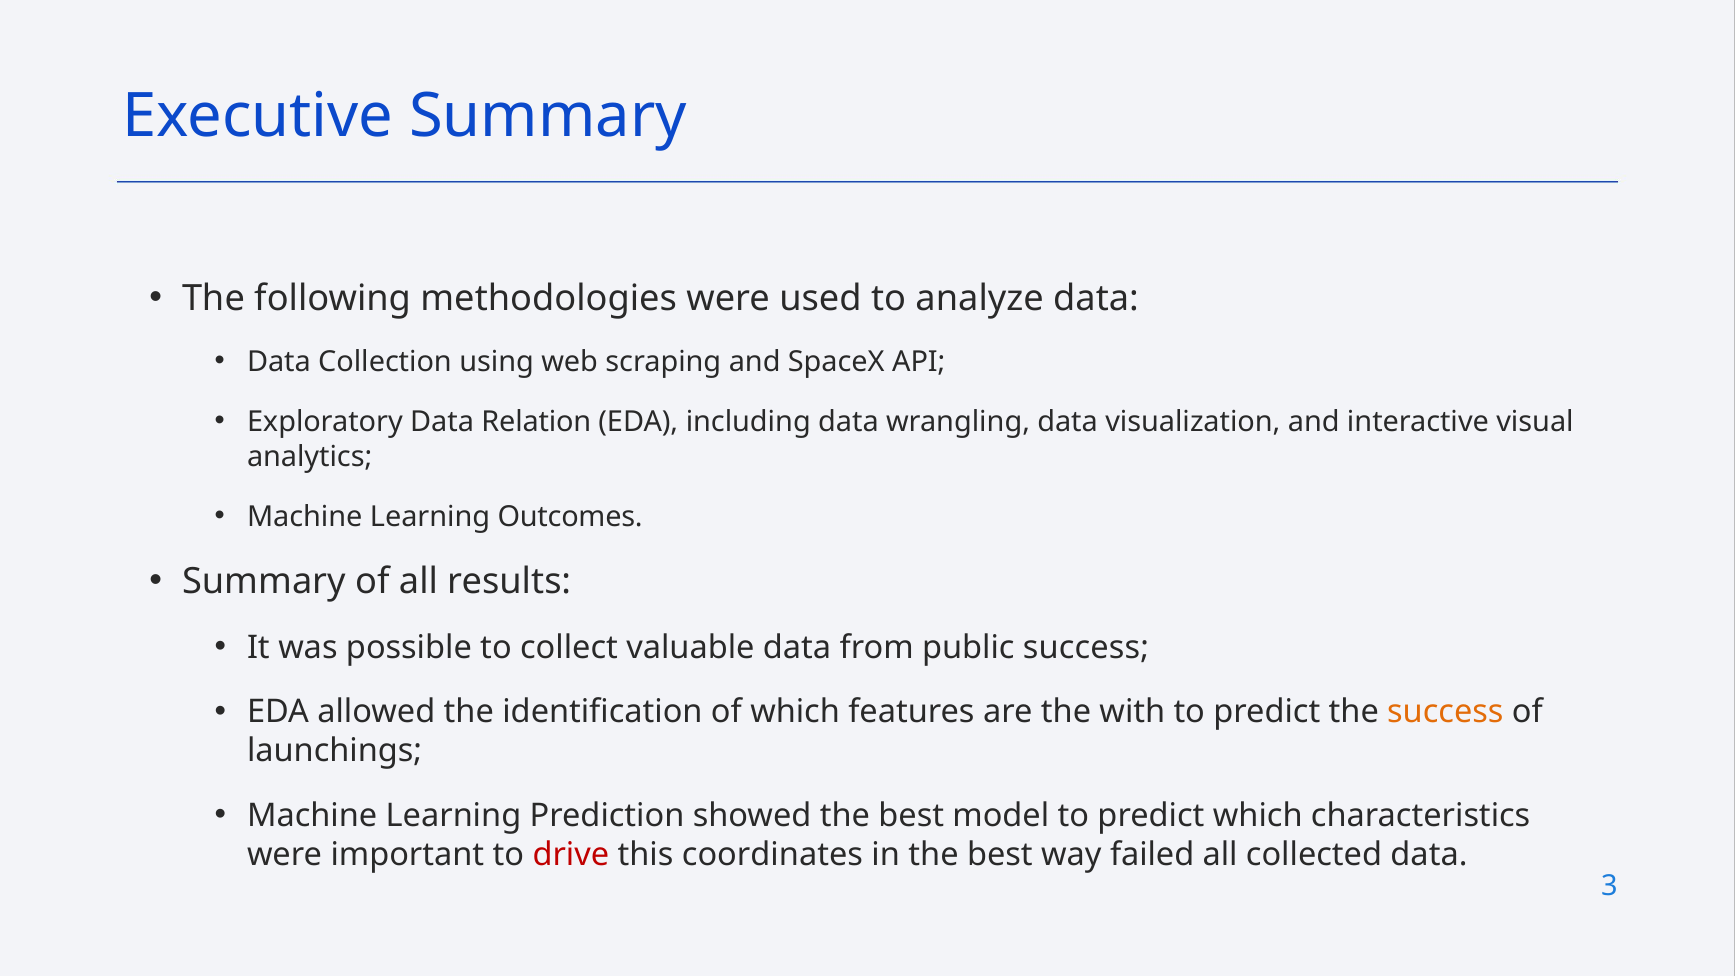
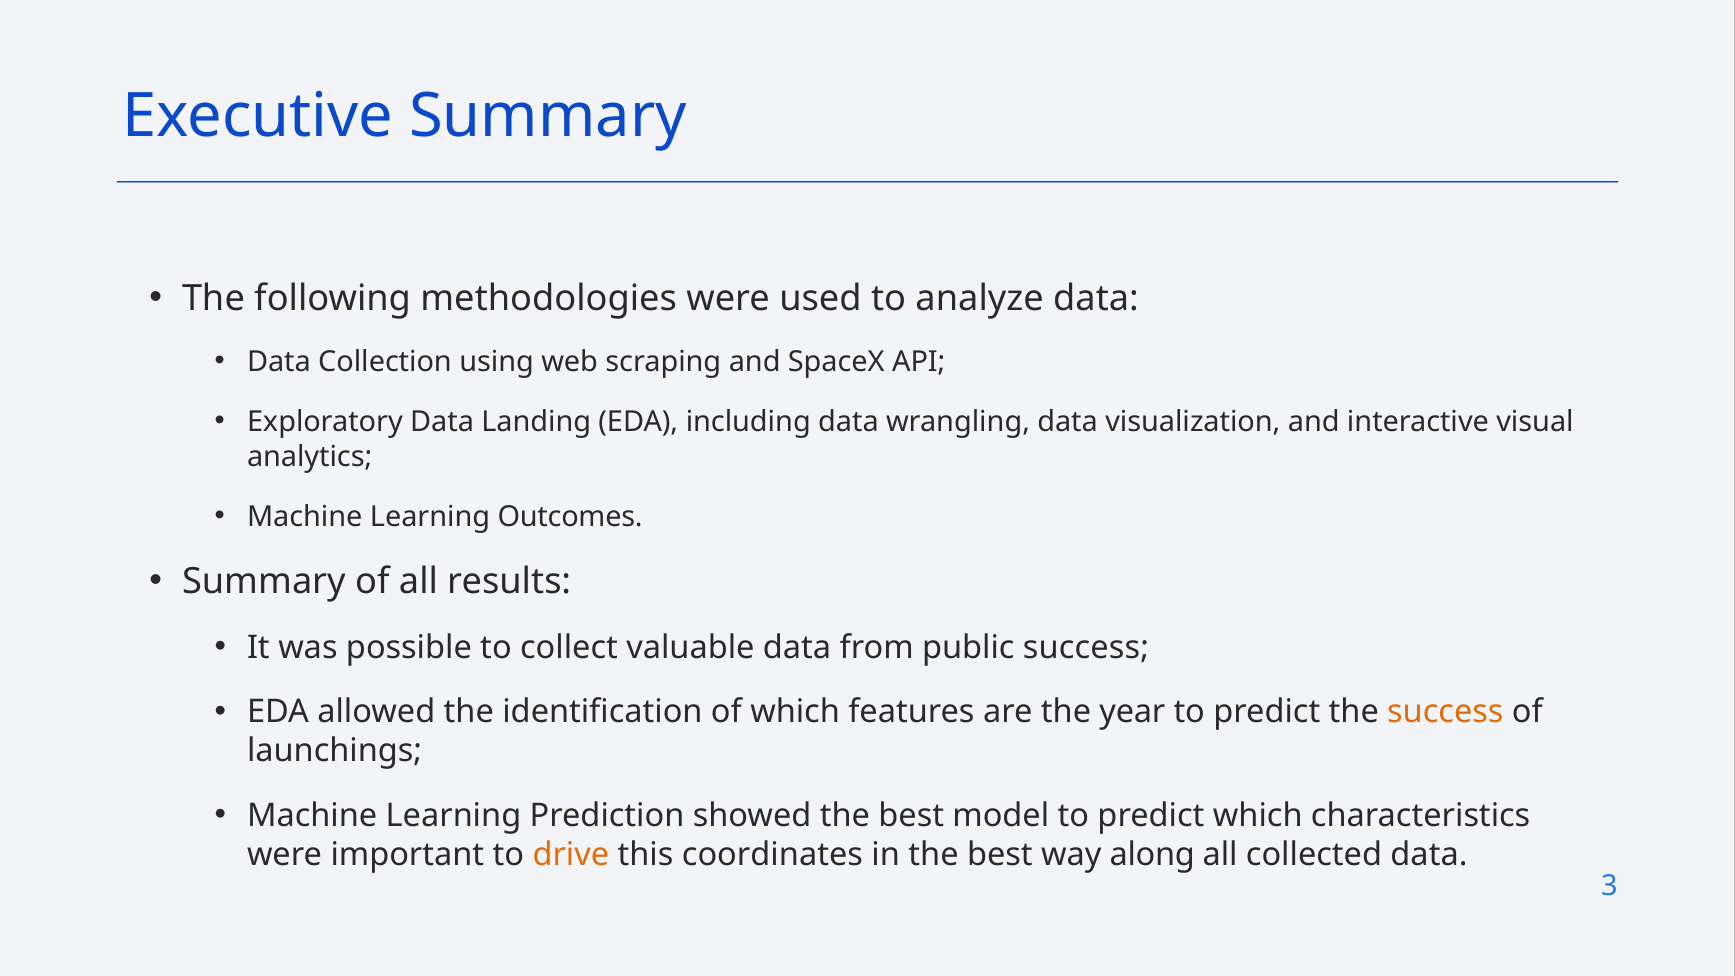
Relation: Relation -> Landing
with: with -> year
drive colour: red -> orange
failed: failed -> along
